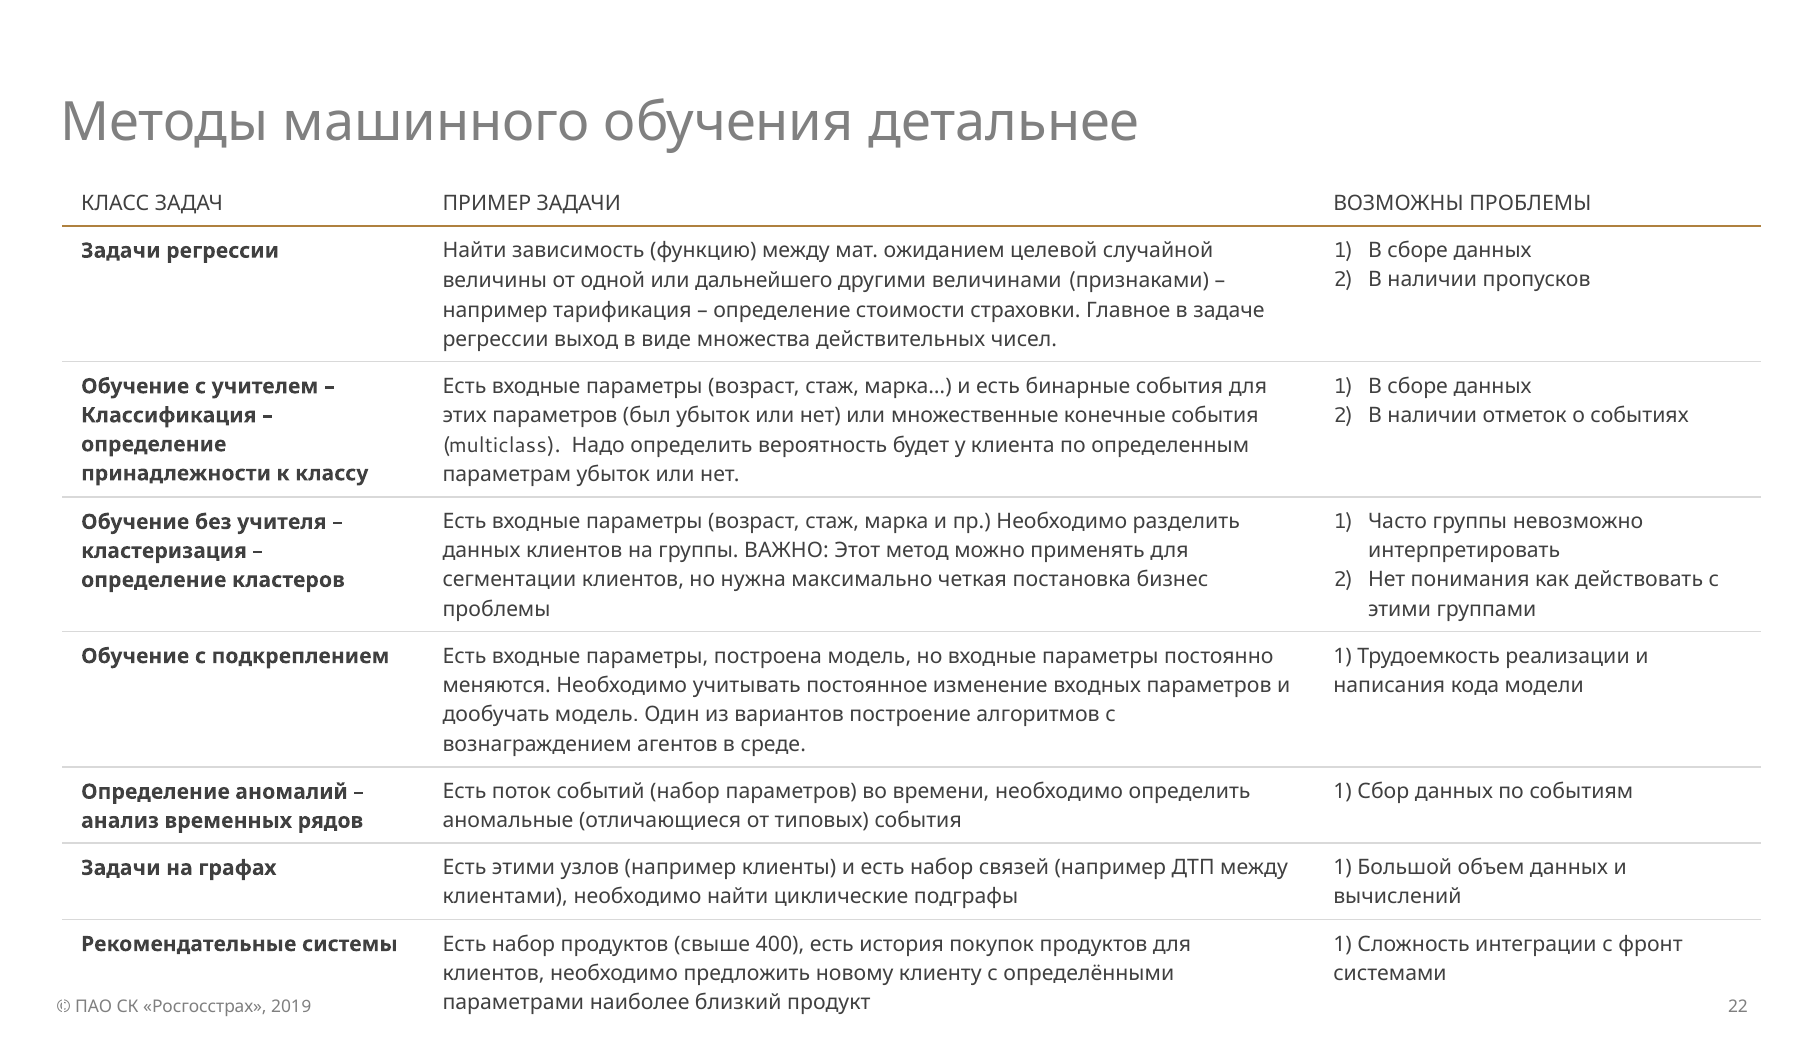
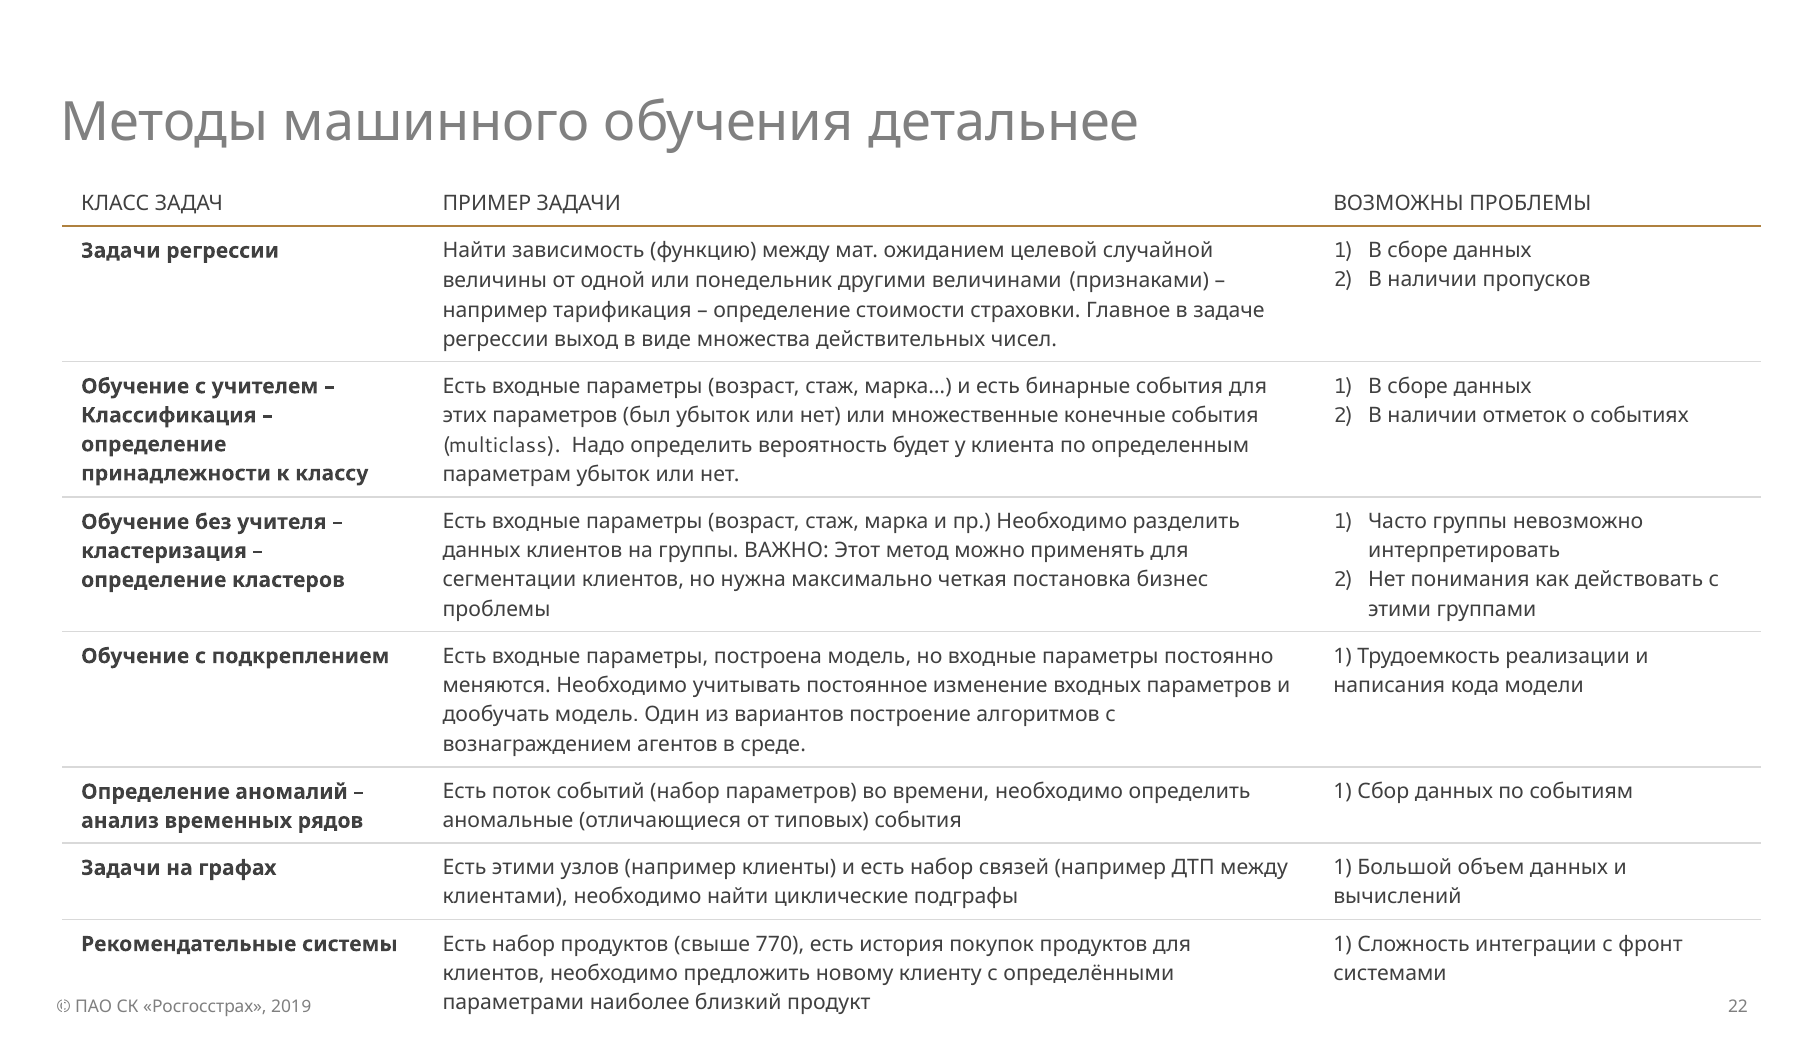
дальнейшего: дальнейшего -> понедельник
400: 400 -> 770
